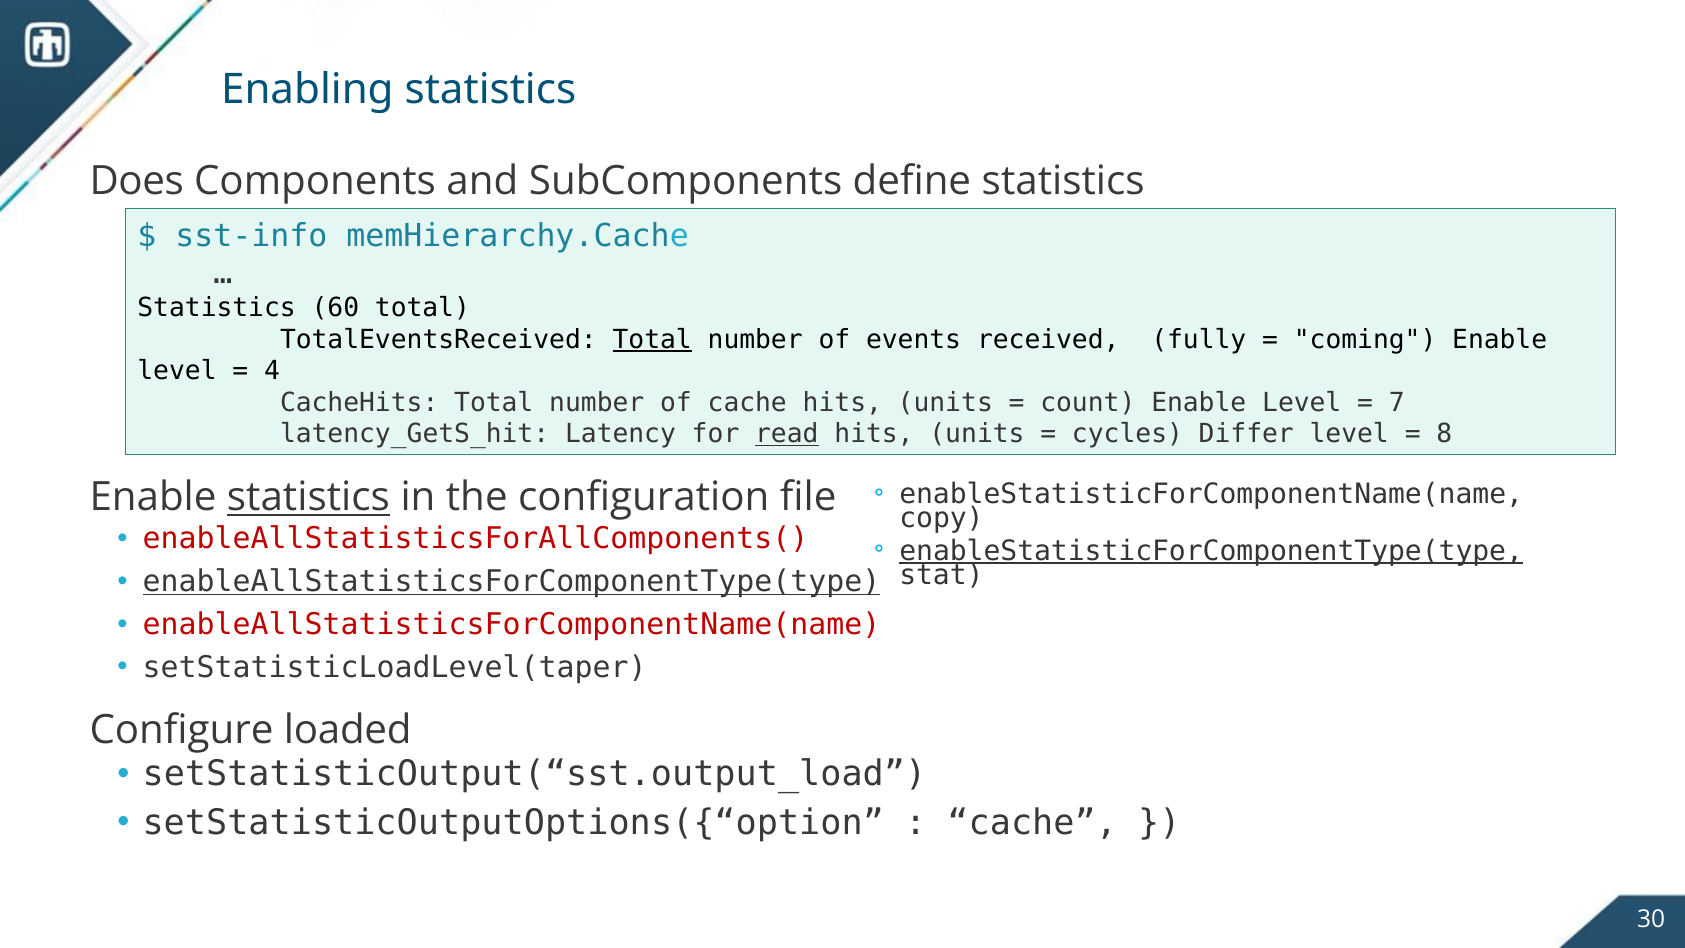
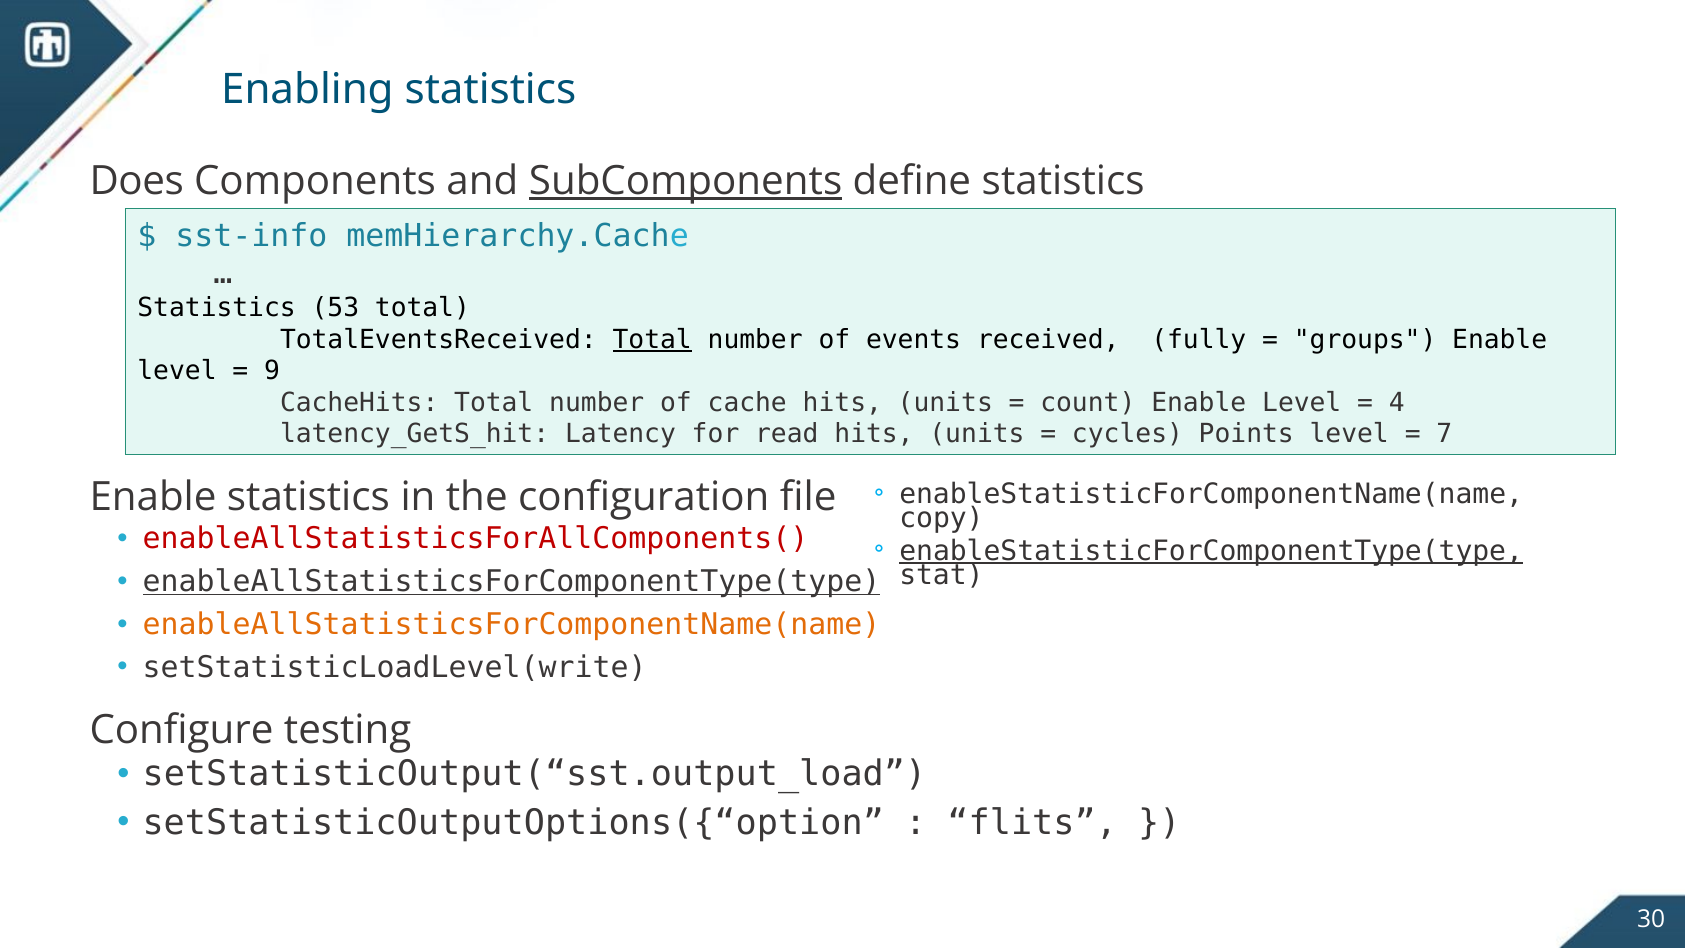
SubComponents underline: none -> present
60: 60 -> 53
coming: coming -> groups
4: 4 -> 9
7: 7 -> 4
read underline: present -> none
Differ: Differ -> Points
8: 8 -> 7
statistics at (308, 497) underline: present -> none
enableAllStatisticsForComponentName(name colour: red -> orange
setStatisticLoadLevel(taper: setStatisticLoadLevel(taper -> setStatisticLoadLevel(write
loaded: loaded -> testing
cache at (1032, 822): cache -> flits
